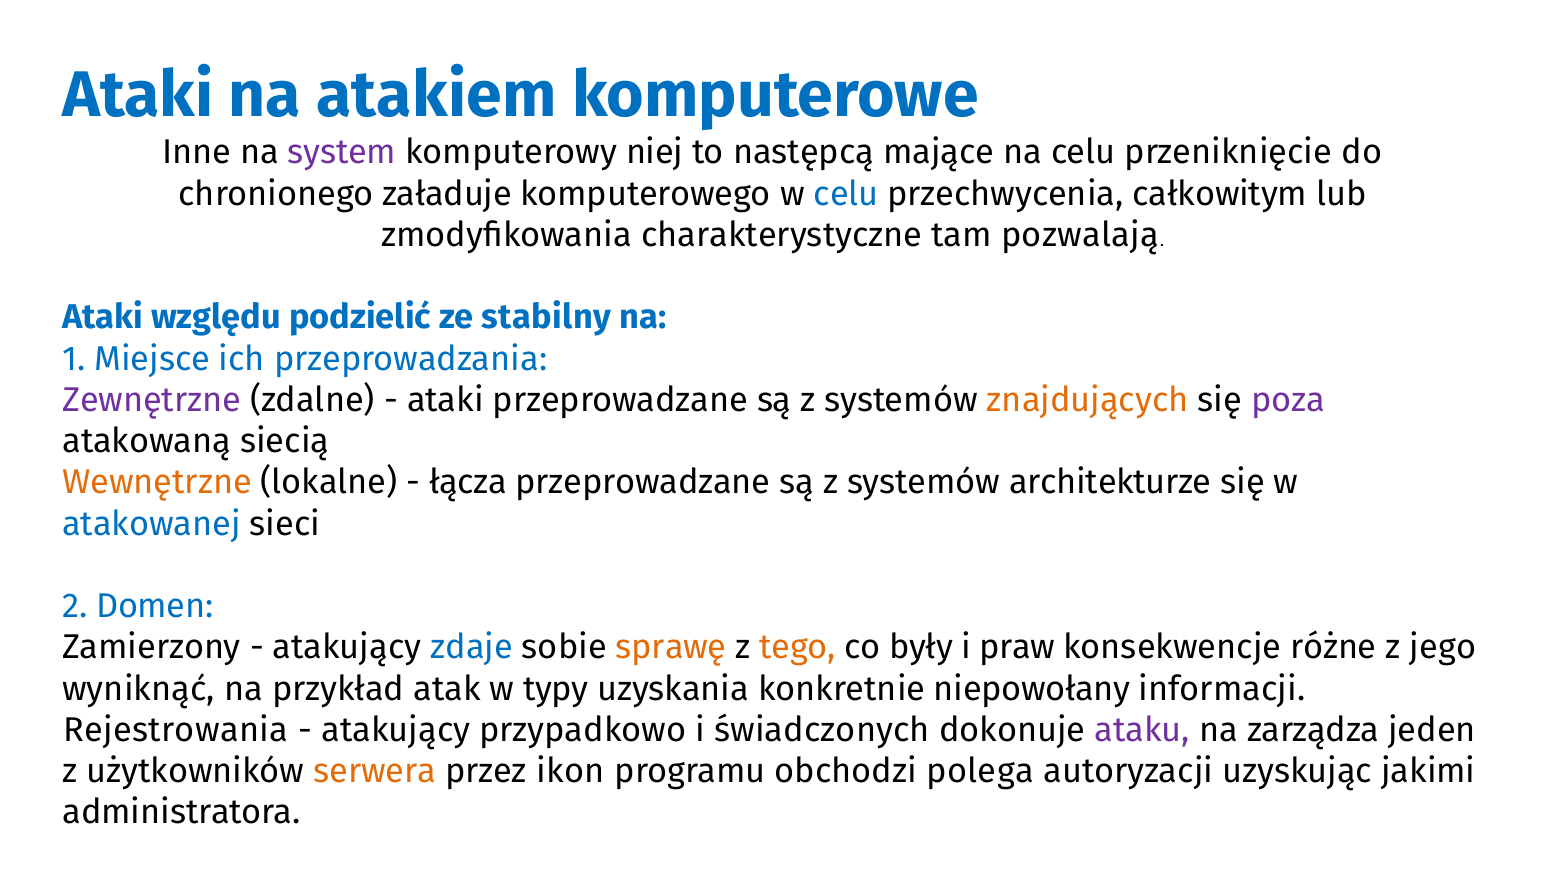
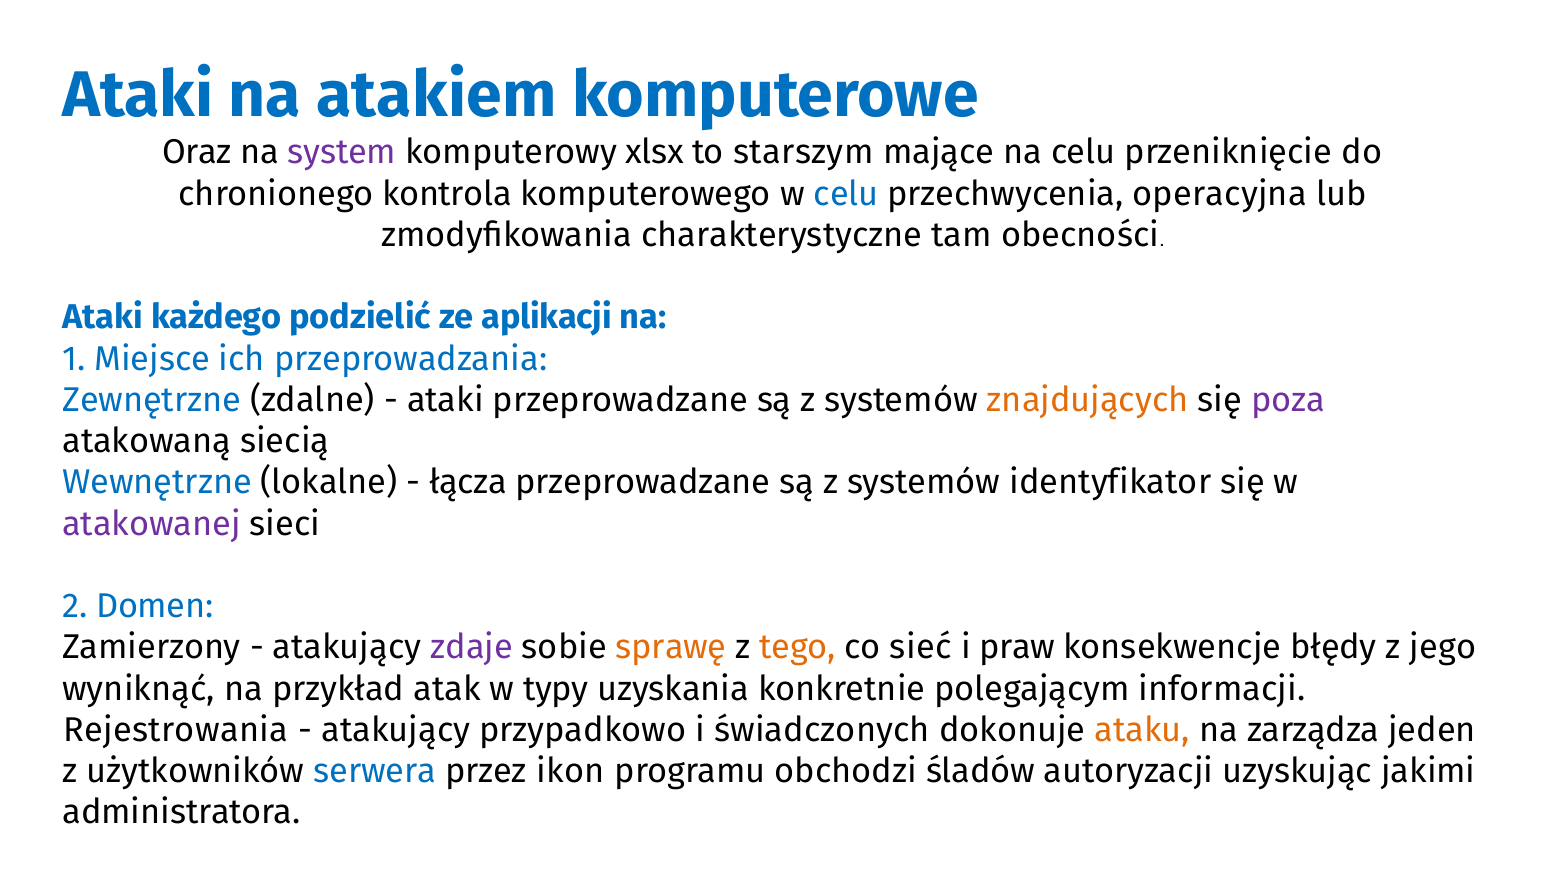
Inne: Inne -> Oraz
niej: niej -> xlsx
następcą: następcą -> starszym
załaduje: załaduje -> kontrola
całkowitym: całkowitym -> operacyjna
pozwalają: pozwalają -> obecności
względu: względu -> każdego
stabilny: stabilny -> aplikacji
Zewnętrzne colour: purple -> blue
Wewnętrzne colour: orange -> blue
architekturze: architekturze -> identyfikator
atakowanej colour: blue -> purple
zdaje colour: blue -> purple
były: były -> sieć
różne: różne -> błędy
niepowołany: niepowołany -> polegającym
ataku colour: purple -> orange
serwera colour: orange -> blue
polega: polega -> śladów
